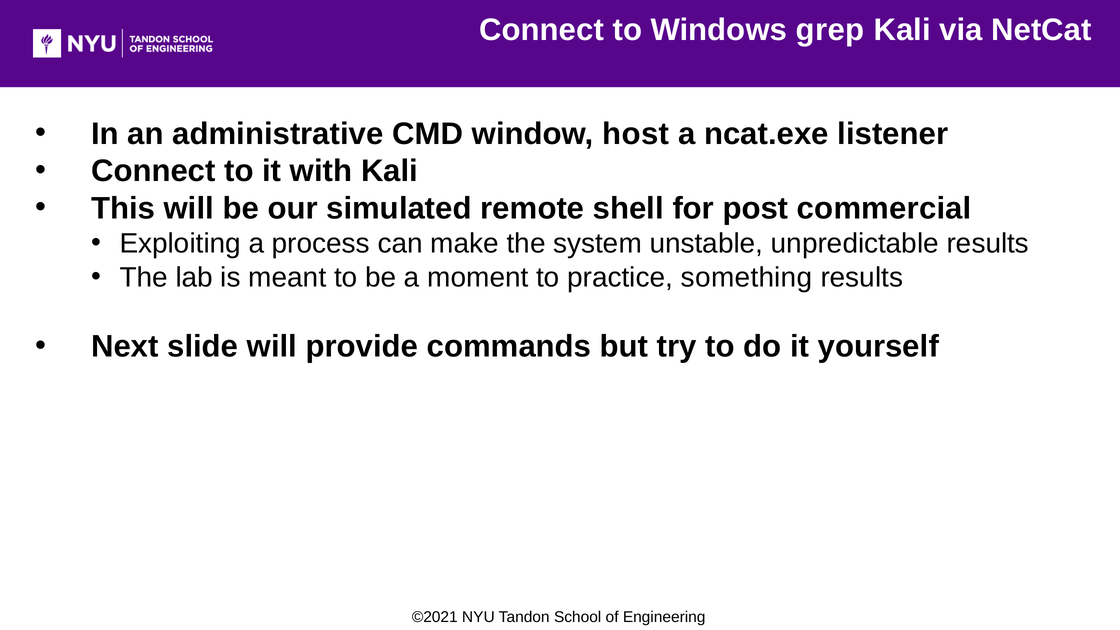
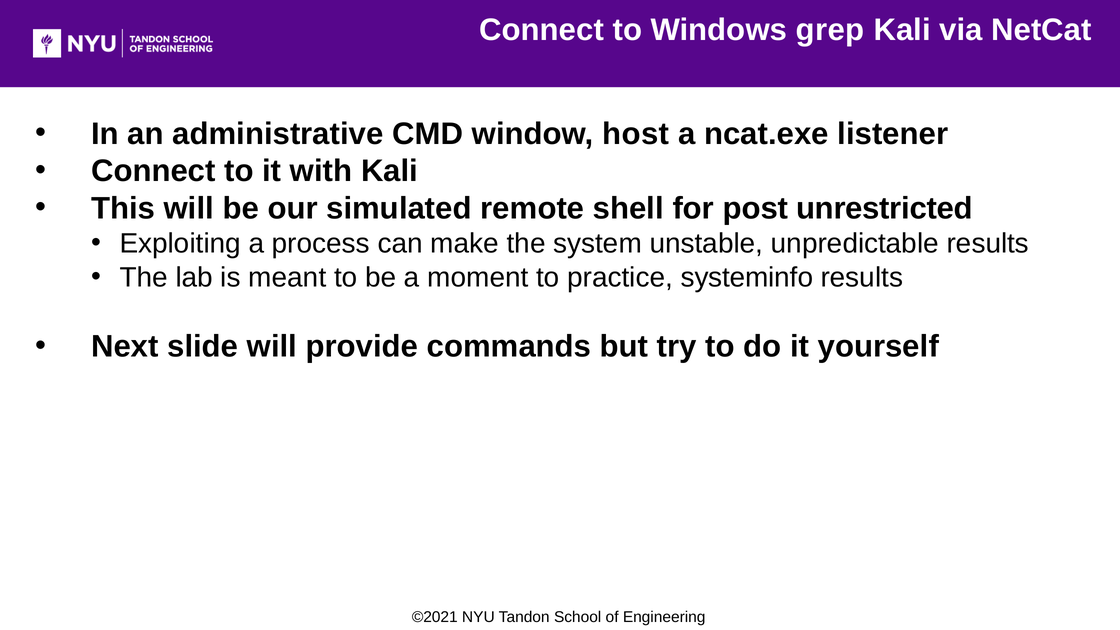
commercial: commercial -> unrestricted
something: something -> systeminfo
